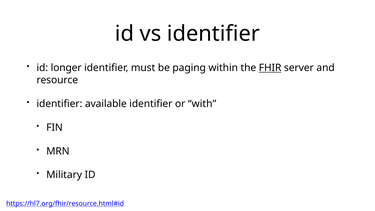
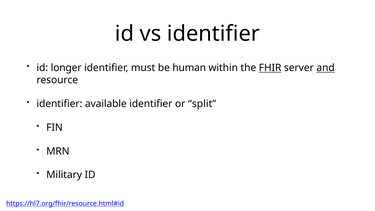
paging: paging -> human
and underline: none -> present
with: with -> split
